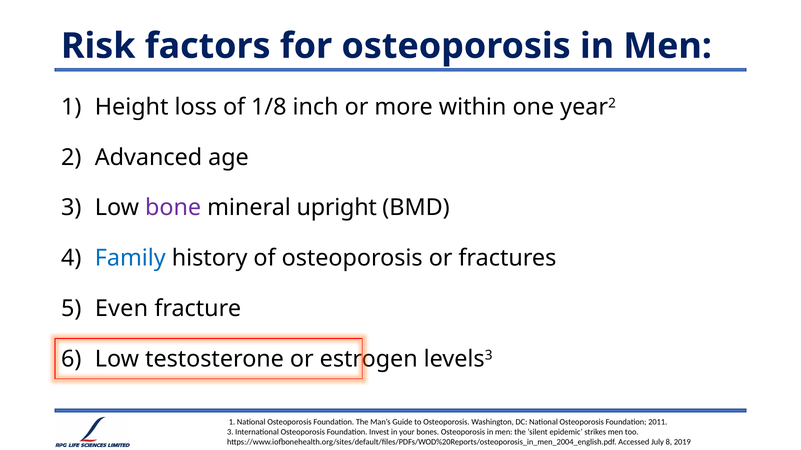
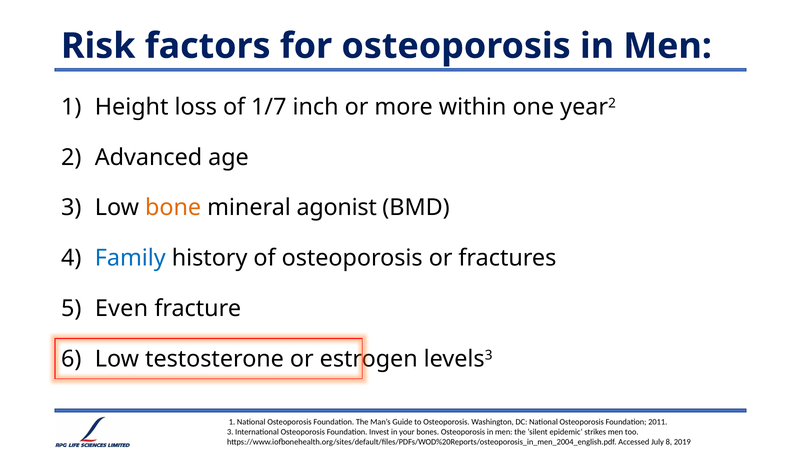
1/8: 1/8 -> 1/7
bone colour: purple -> orange
upright: upright -> agonist
